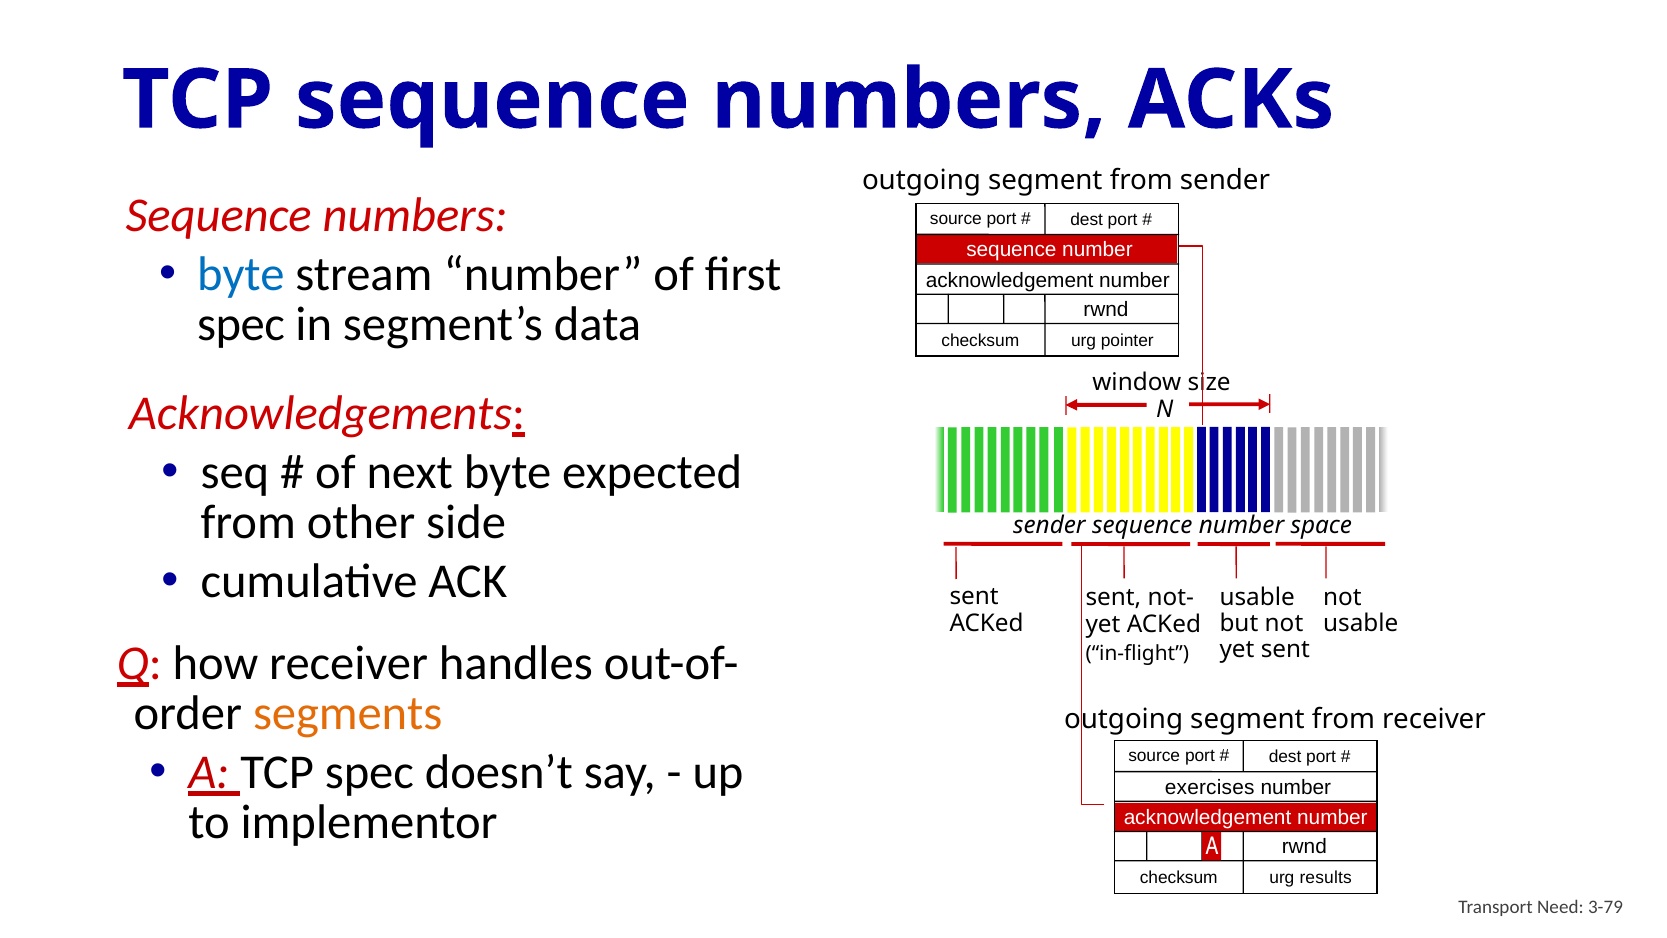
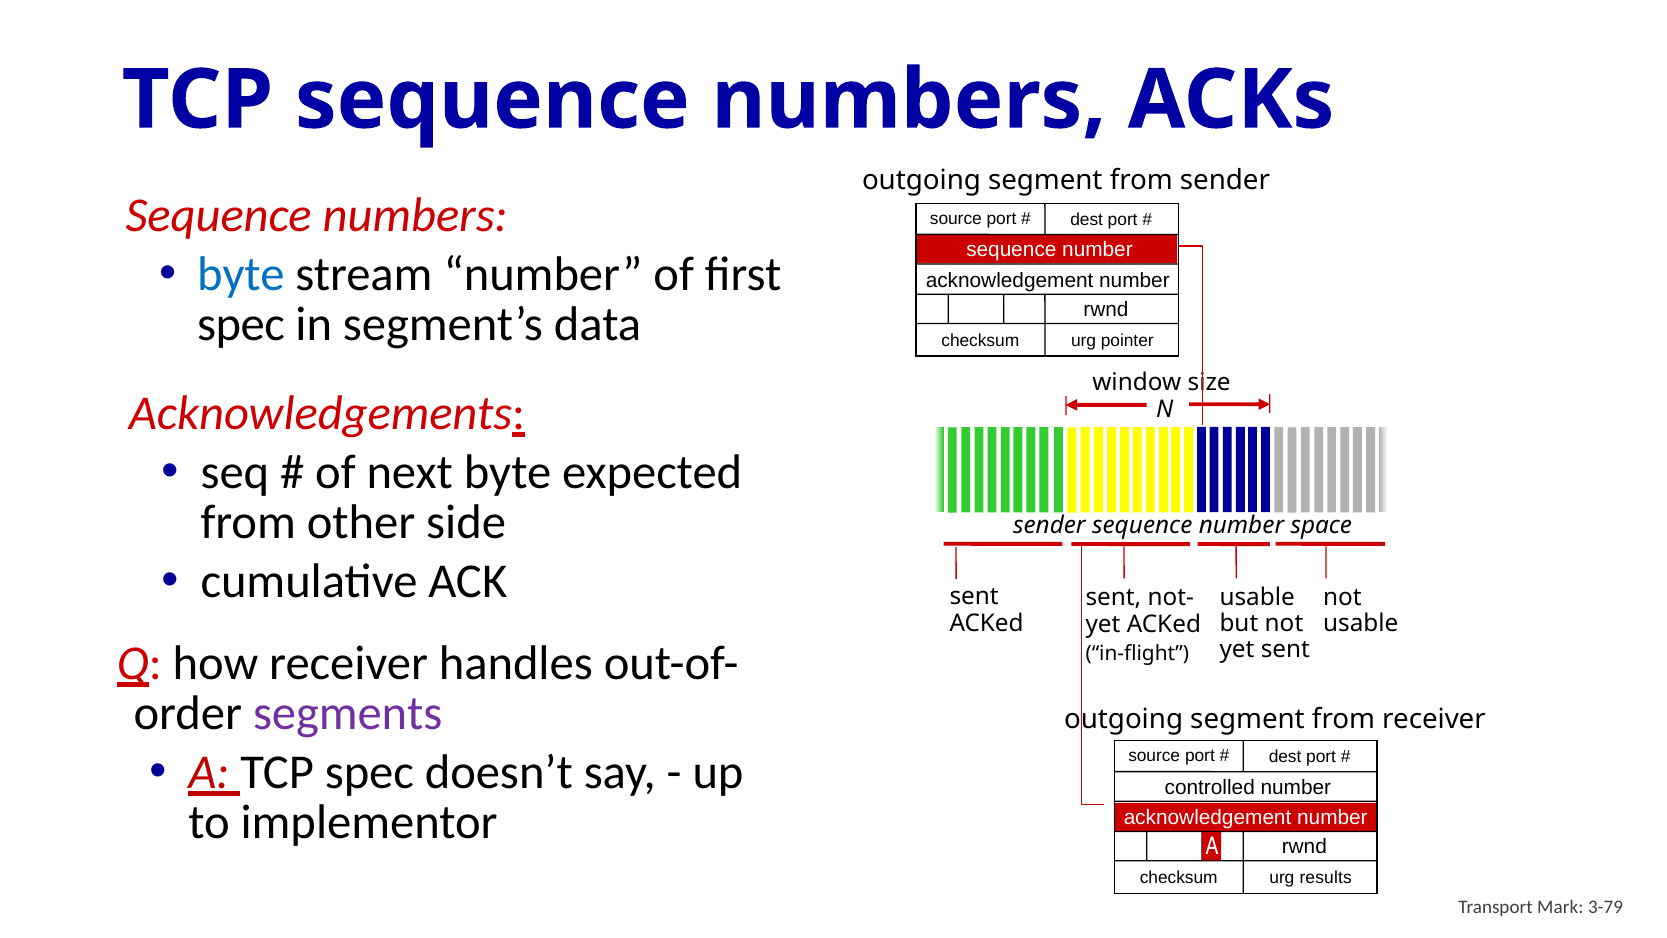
segments colour: orange -> purple
exercises: exercises -> controlled
Need: Need -> Mark
